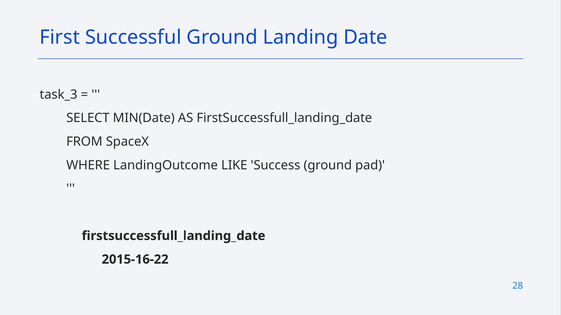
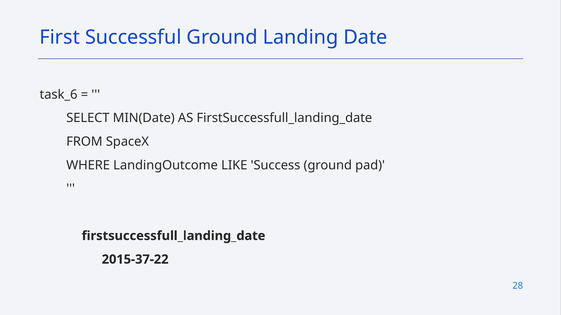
task_3: task_3 -> task_6
2015-16-22: 2015-16-22 -> 2015-37-22
